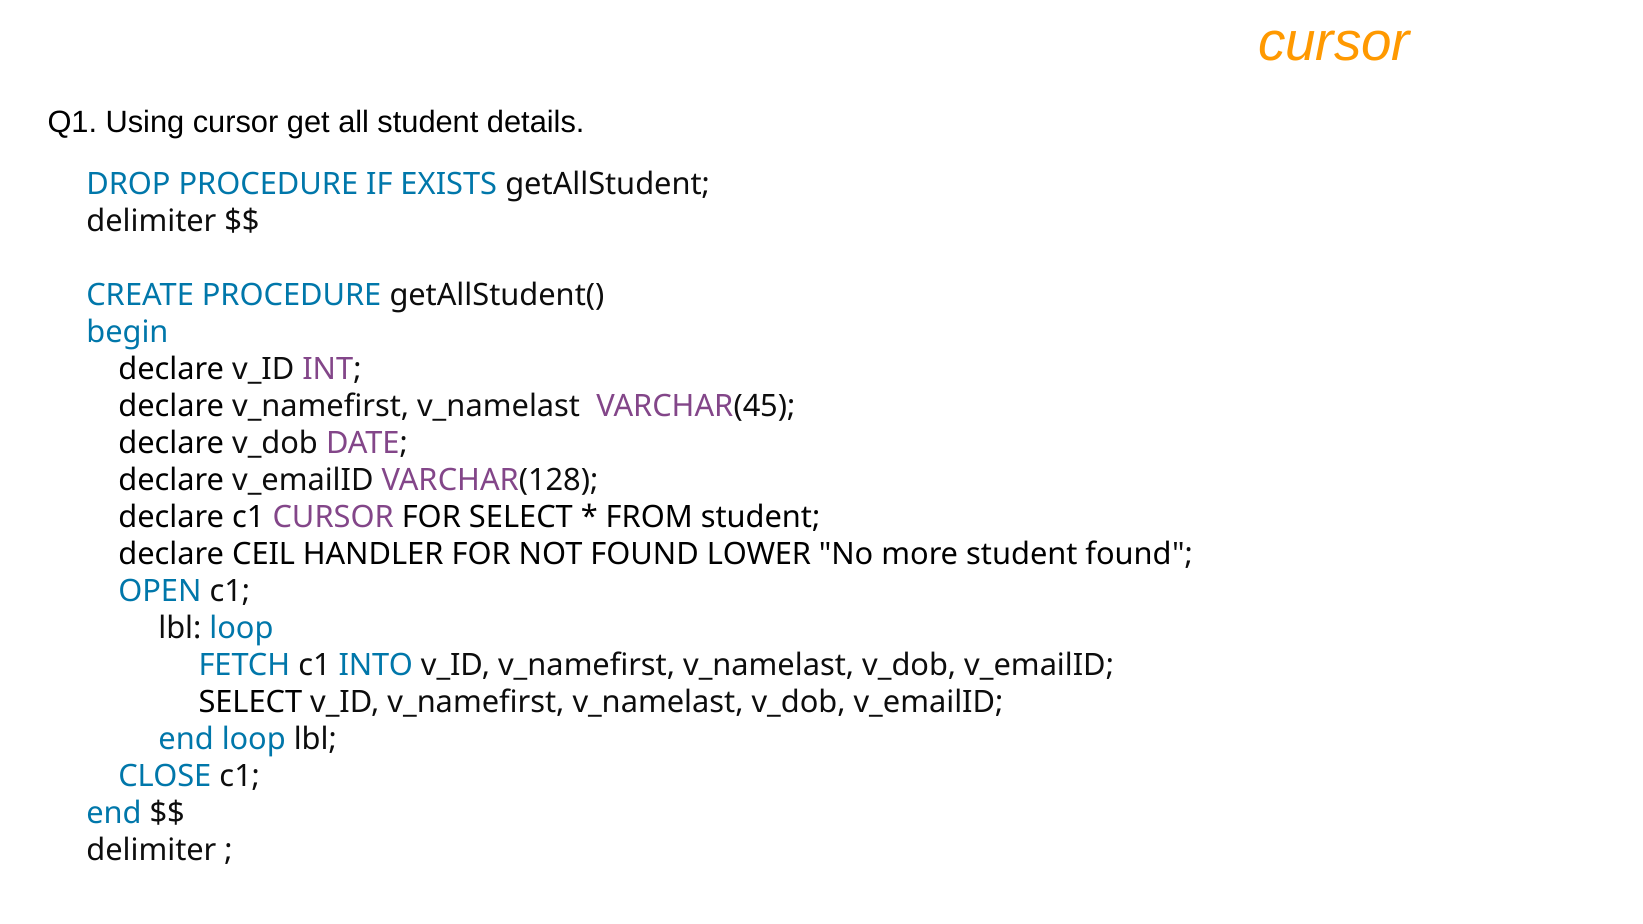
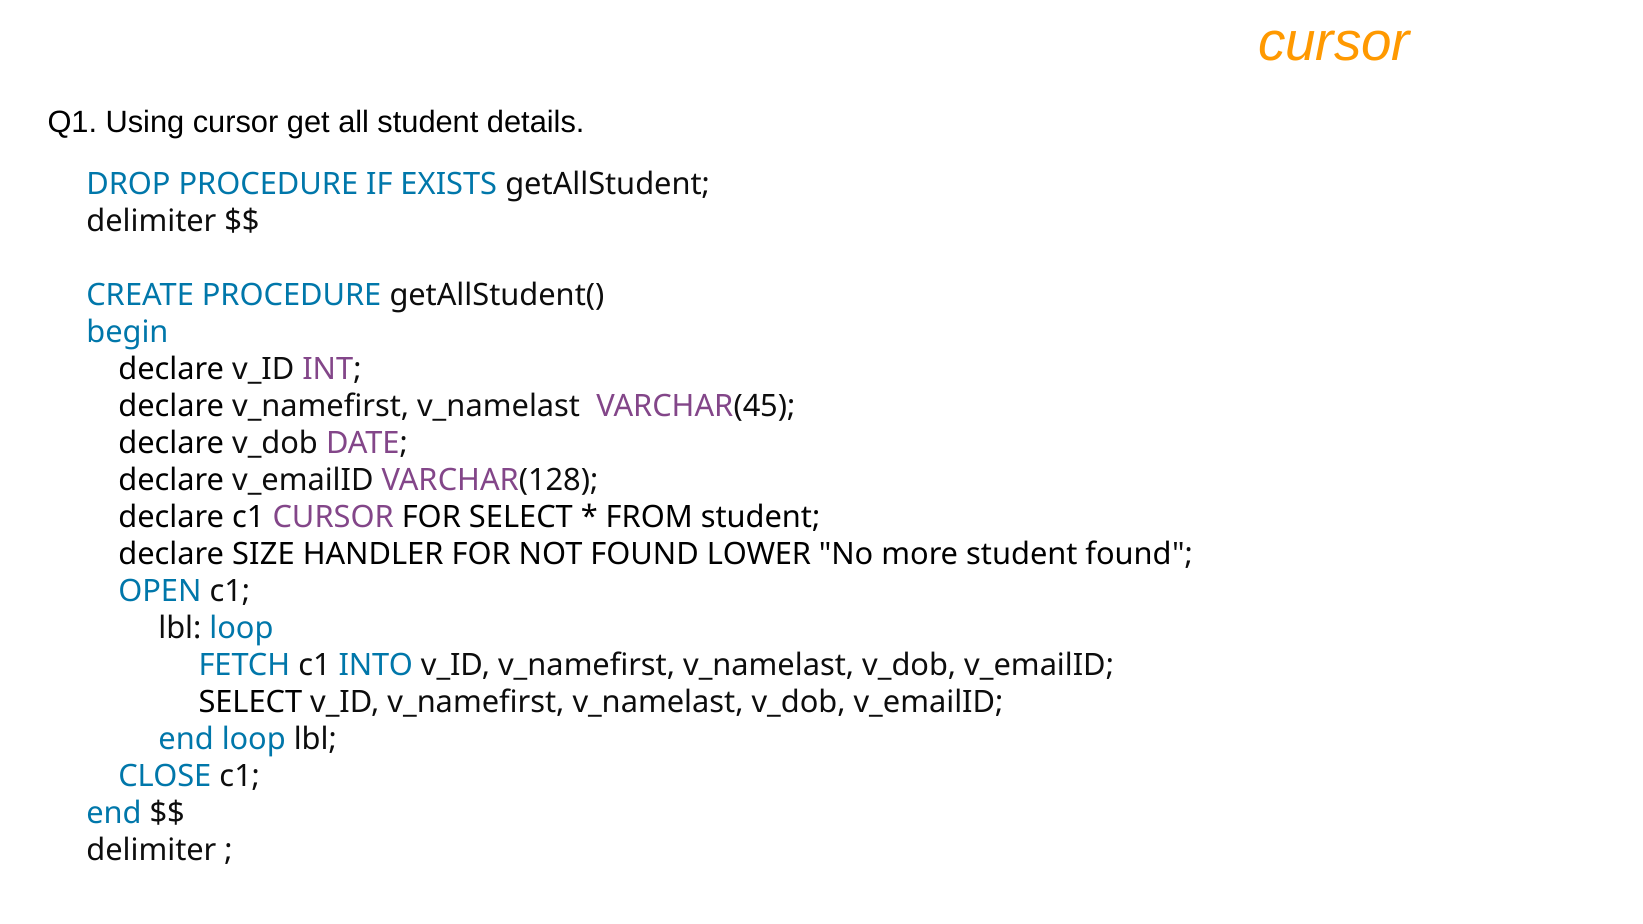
CEIL: CEIL -> SIZE
